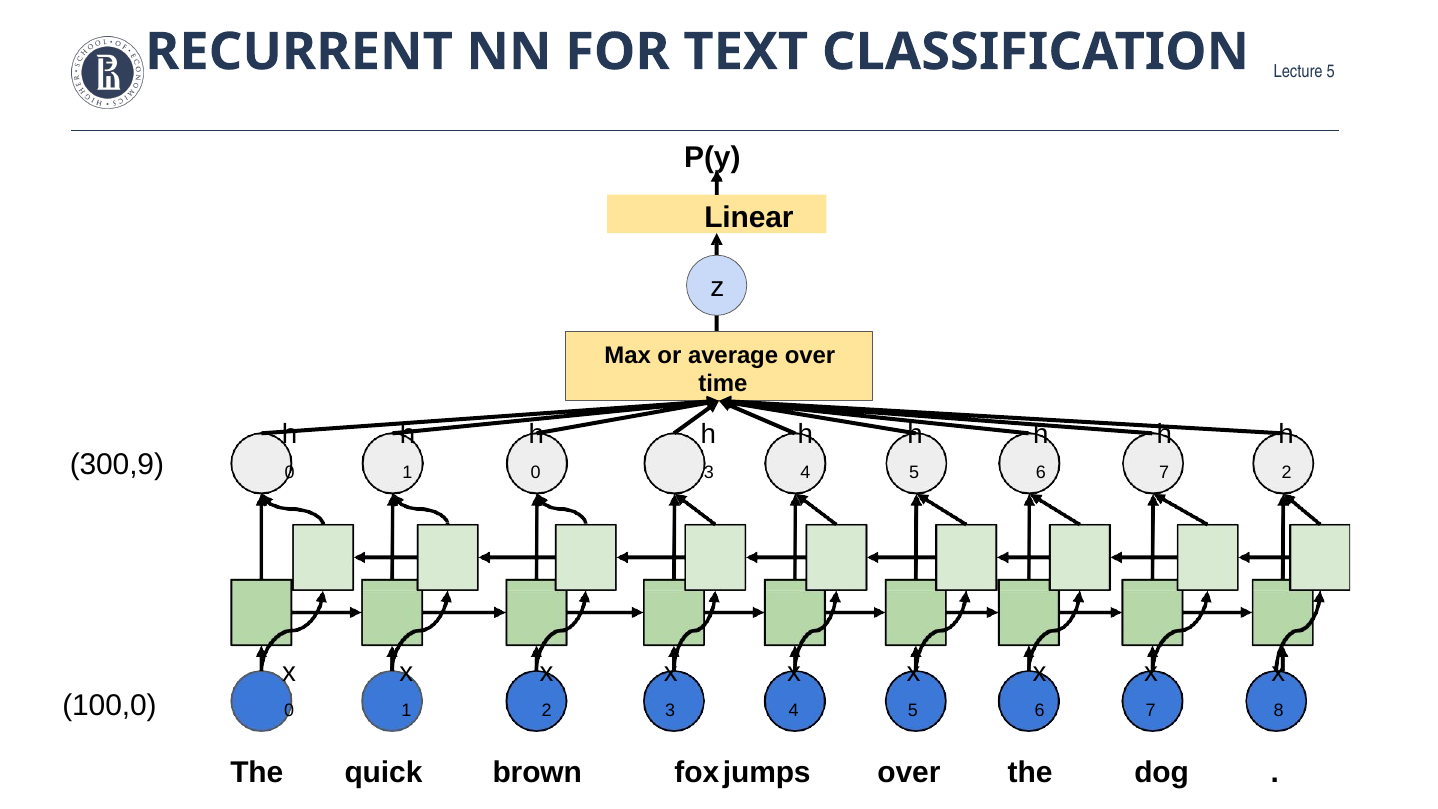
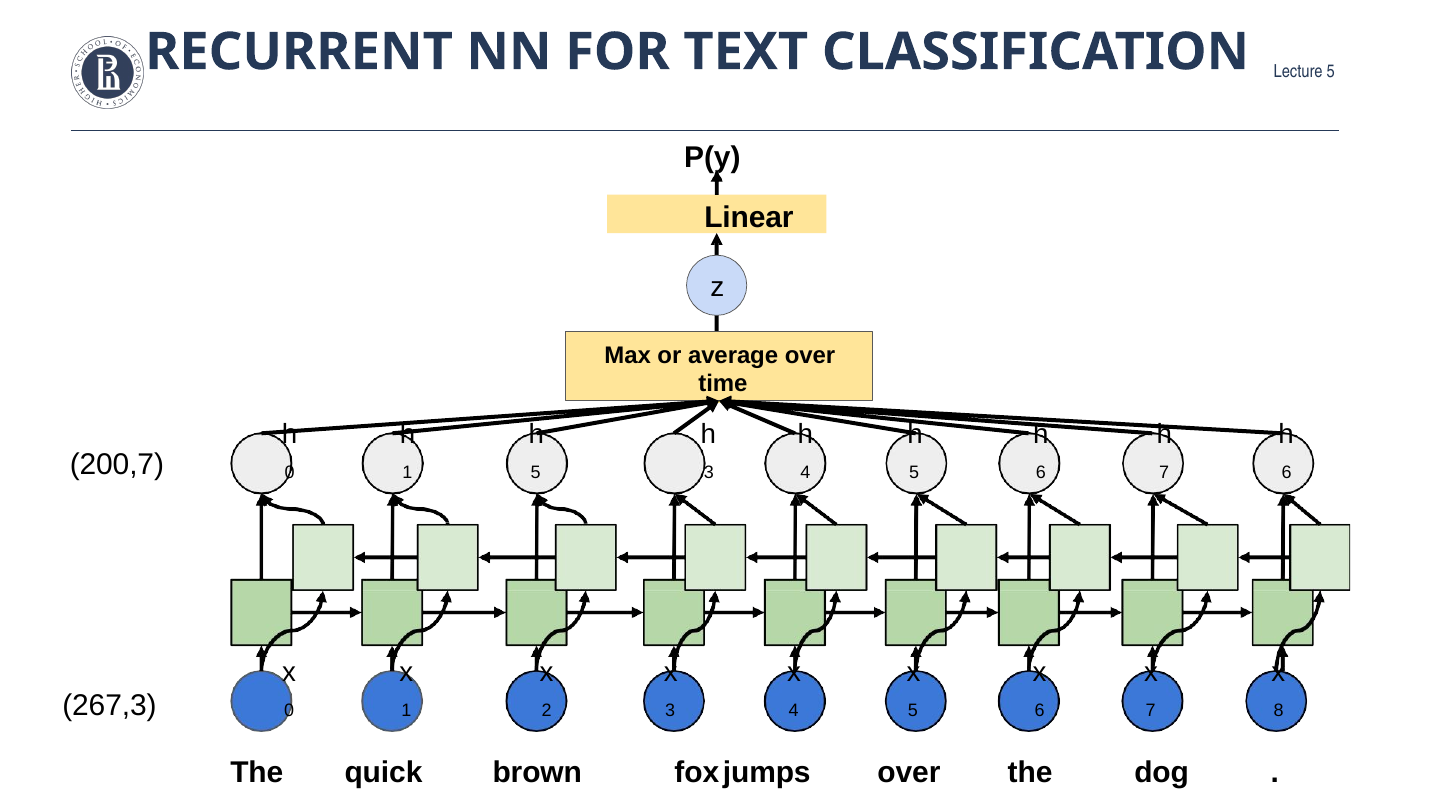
300,9: 300,9 -> 200,7
1 0: 0 -> 5
7 2: 2 -> 6
100,0: 100,0 -> 267,3
